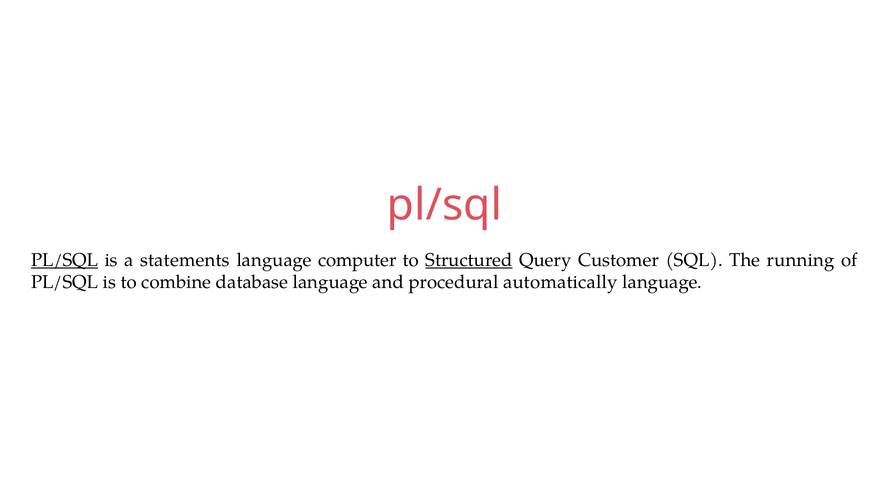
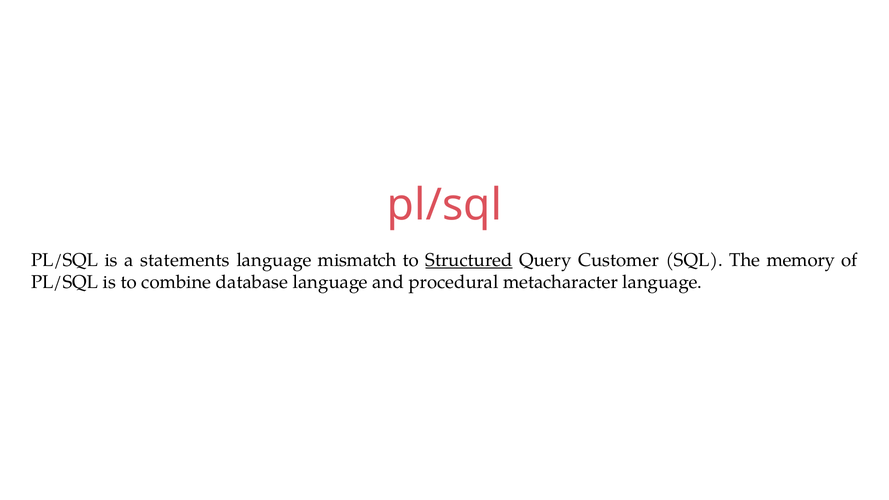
PL/SQL at (65, 260) underline: present -> none
computer: computer -> mismatch
running: running -> memory
automatically: automatically -> metacharacter
